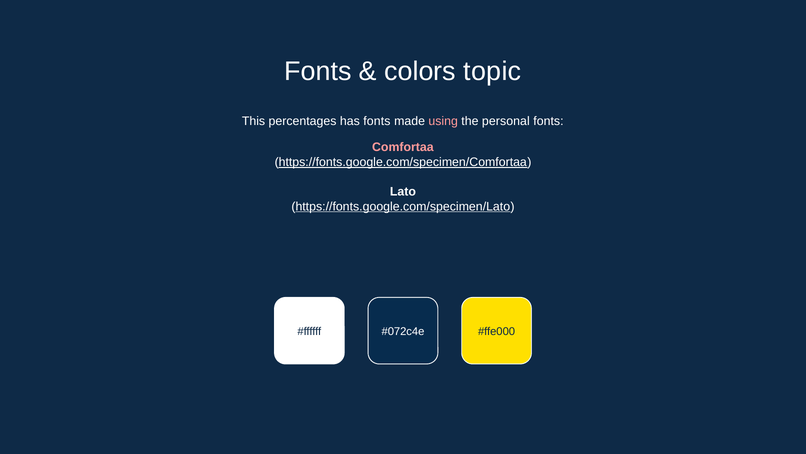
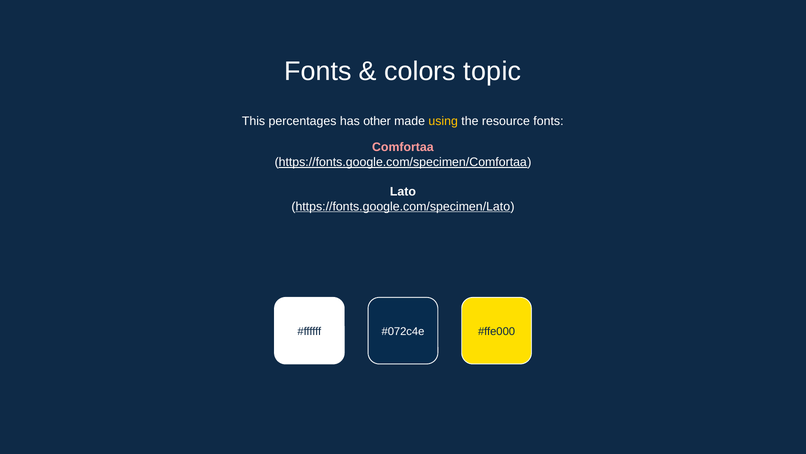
has fonts: fonts -> other
using colour: pink -> yellow
personal: personal -> resource
